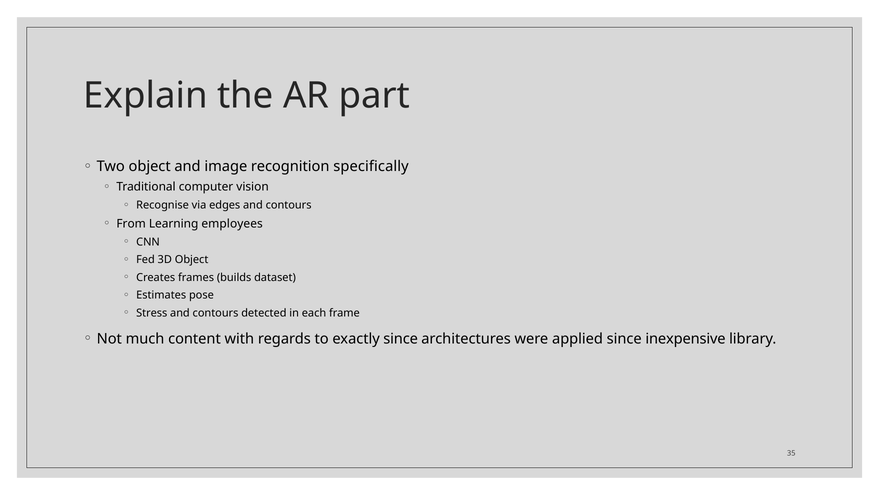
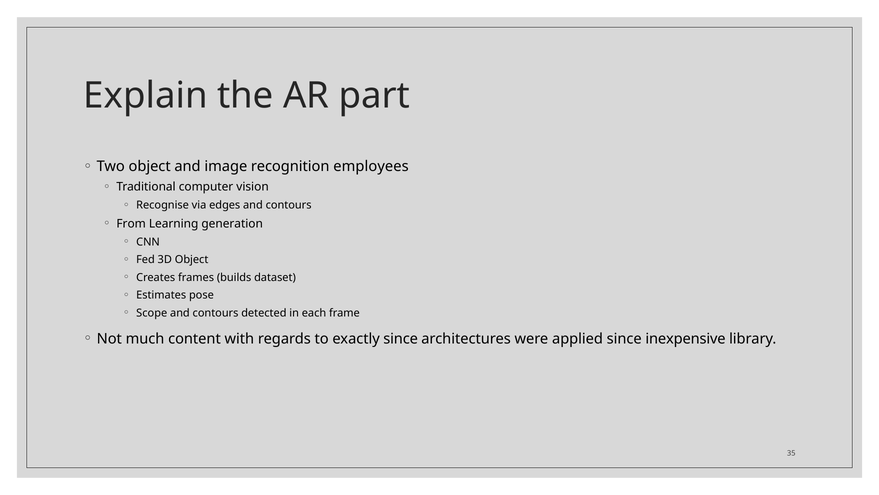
specifically: specifically -> employees
employees: employees -> generation
Stress: Stress -> Scope
